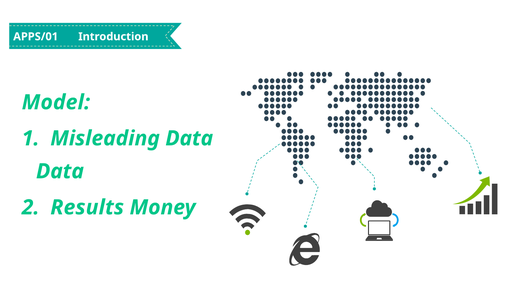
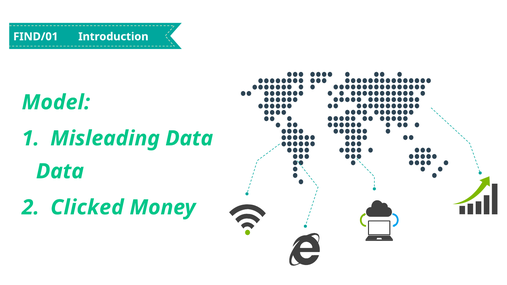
APPS/01: APPS/01 -> FIND/01
Results: Results -> Clicked
